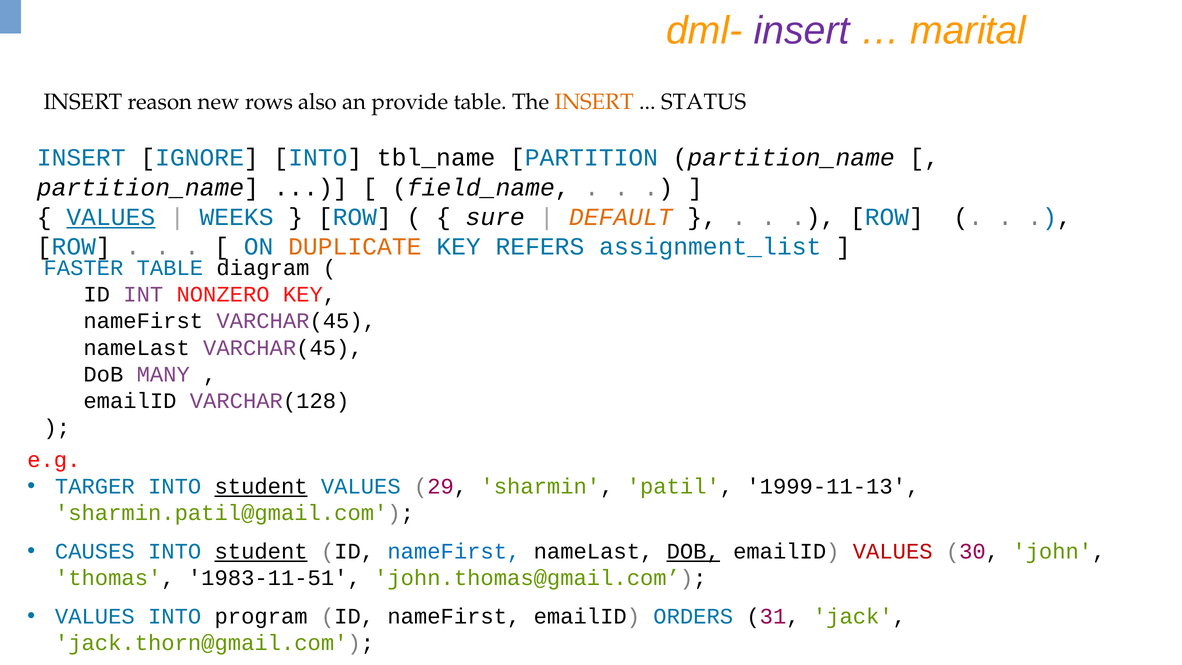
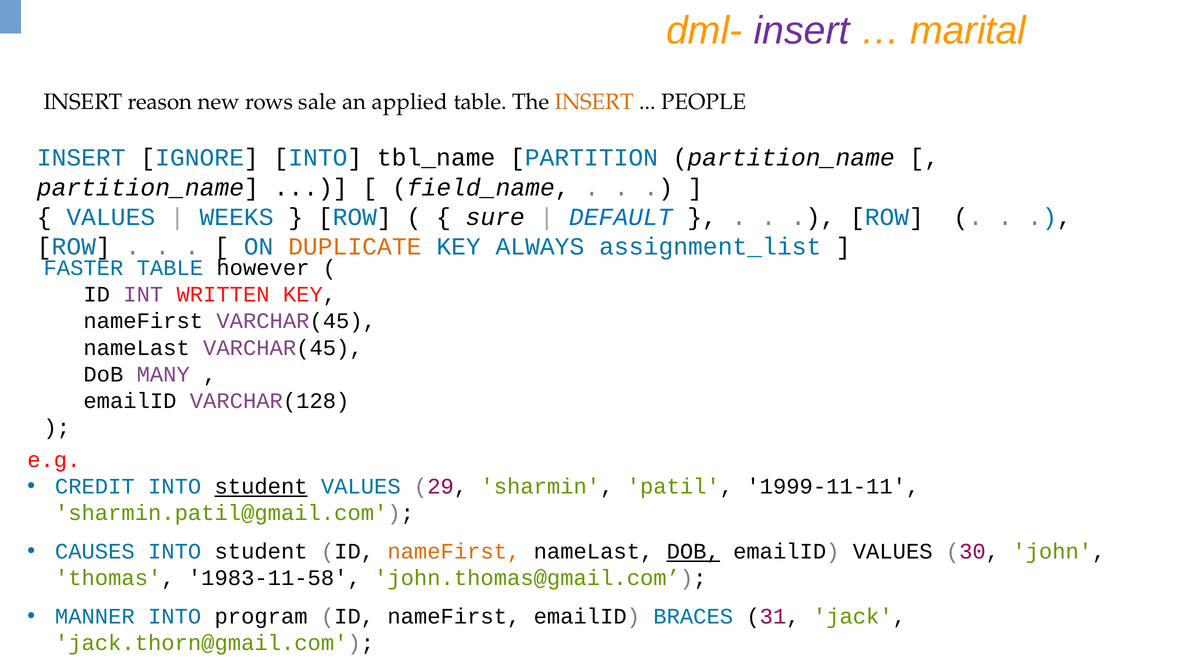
also: also -> sale
provide: provide -> applied
STATUS: STATUS -> PEOPLE
VALUES at (111, 217) underline: present -> none
DEFAULT colour: orange -> blue
REFERS: REFERS -> ALWAYS
diagram: diagram -> however
NONZERO: NONZERO -> WRITTEN
TARGER: TARGER -> CREDIT
1999-11-13: 1999-11-13 -> 1999-11-11
student at (261, 551) underline: present -> none
nameFirst at (454, 551) colour: blue -> orange
VALUES at (893, 551) colour: red -> black
1983-11-51: 1983-11-51 -> 1983-11-58
VALUES at (95, 616): VALUES -> MANNER
ORDERS: ORDERS -> BRACES
